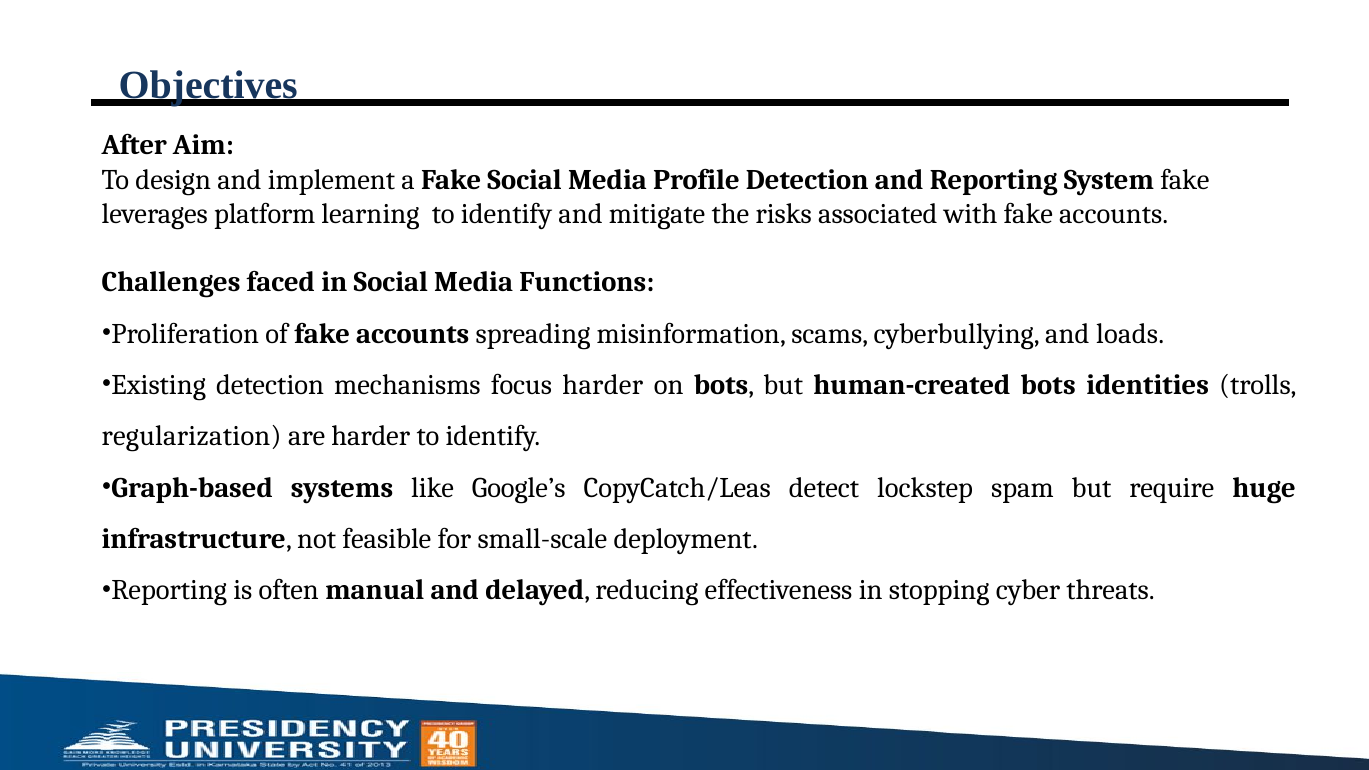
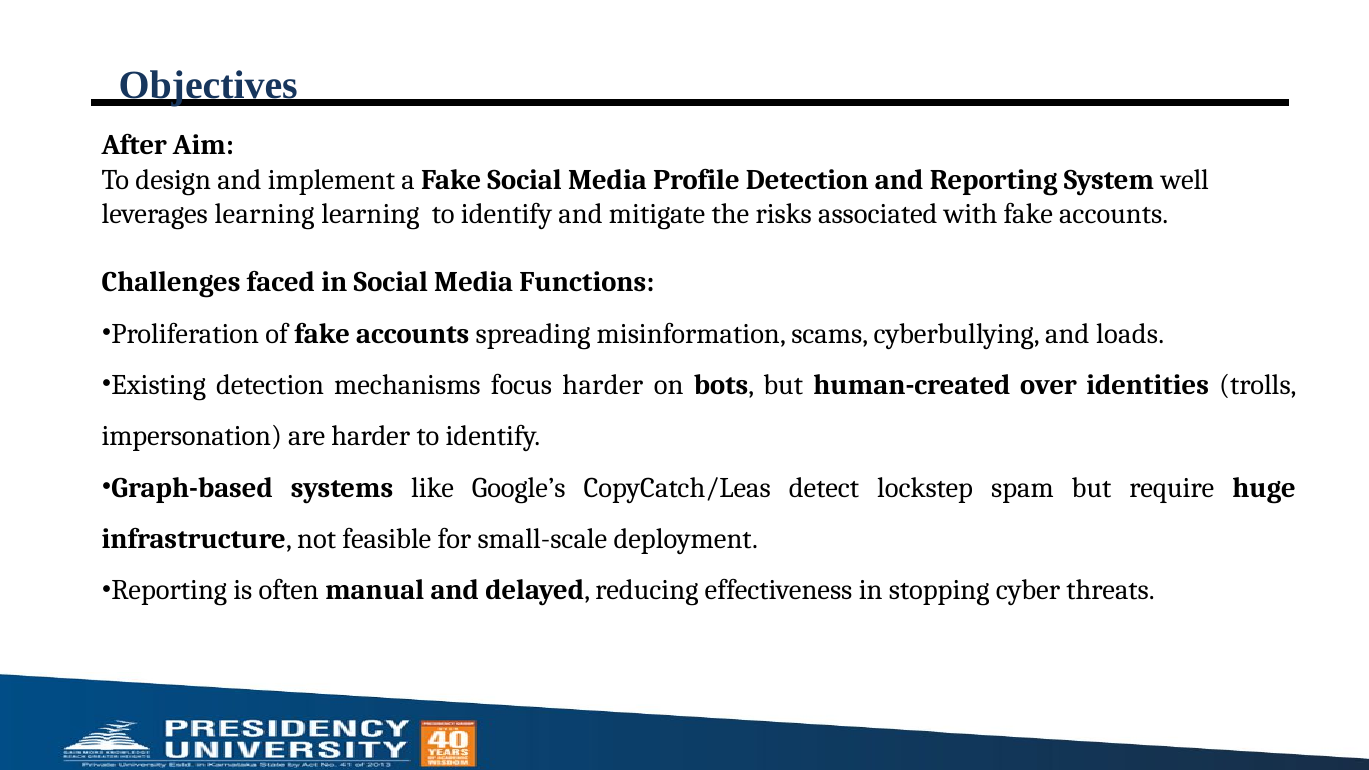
System fake: fake -> well
leverages platform: platform -> learning
human-created bots: bots -> over
regularization: regularization -> impersonation
